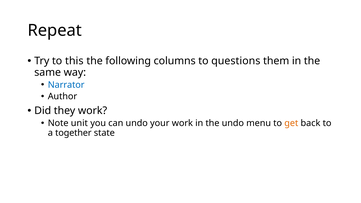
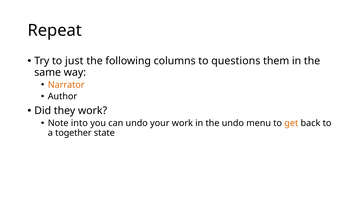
this: this -> just
Narrator colour: blue -> orange
unit: unit -> into
